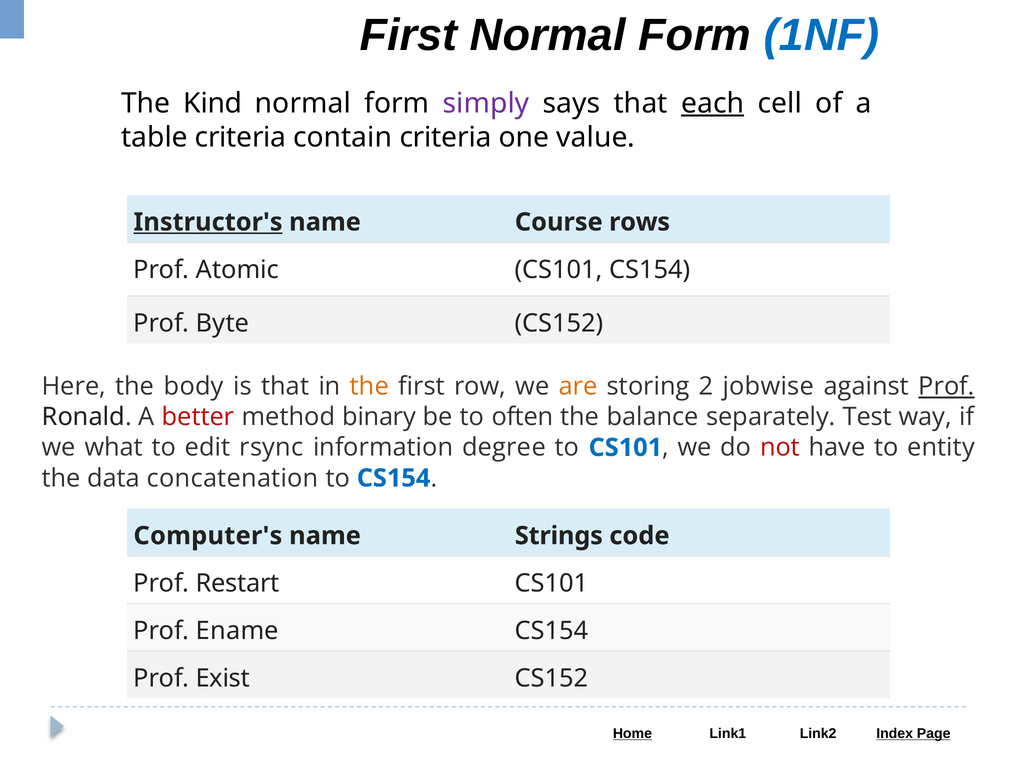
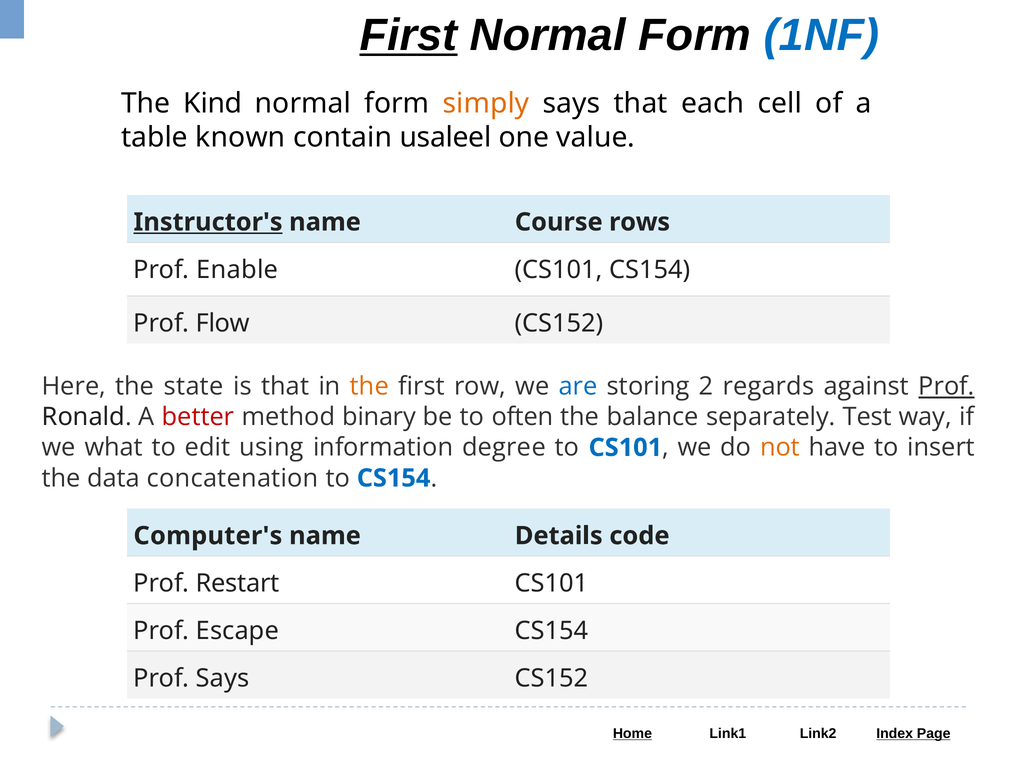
First at (408, 35) underline: none -> present
simply colour: purple -> orange
each underline: present -> none
table criteria: criteria -> known
contain criteria: criteria -> usaleel
Atomic: Atomic -> Enable
Byte: Byte -> Flow
body: body -> state
are colour: orange -> blue
jobwise: jobwise -> regards
rsync: rsync -> using
not colour: red -> orange
entity: entity -> insert
Strings: Strings -> Details
Ename: Ename -> Escape
Prof Exist: Exist -> Says
